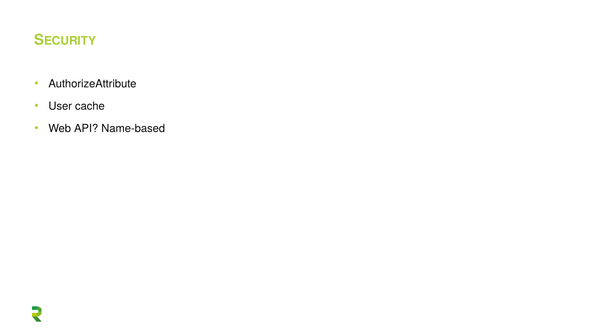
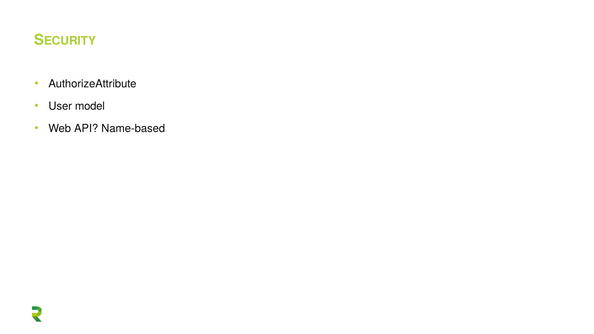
cache: cache -> model
